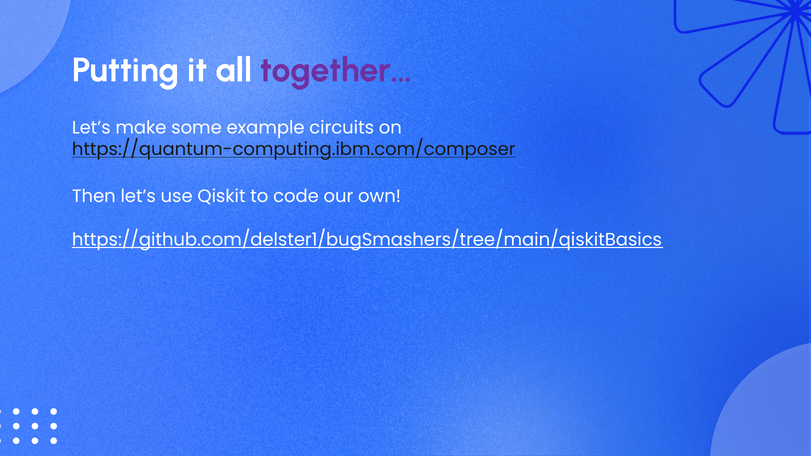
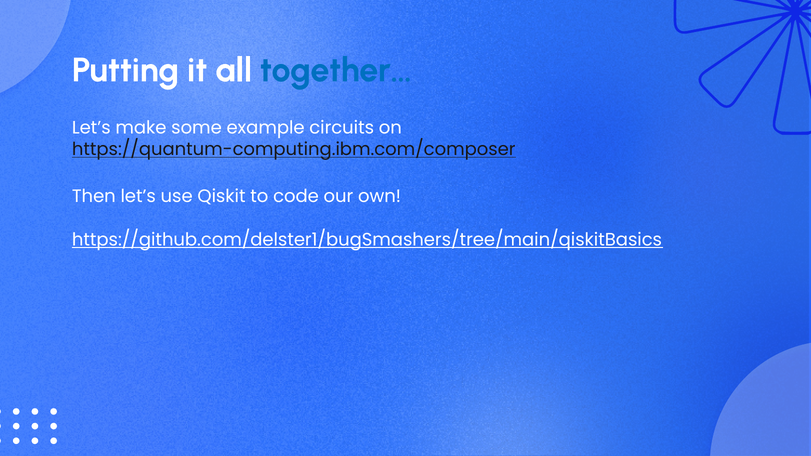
together… colour: purple -> blue
